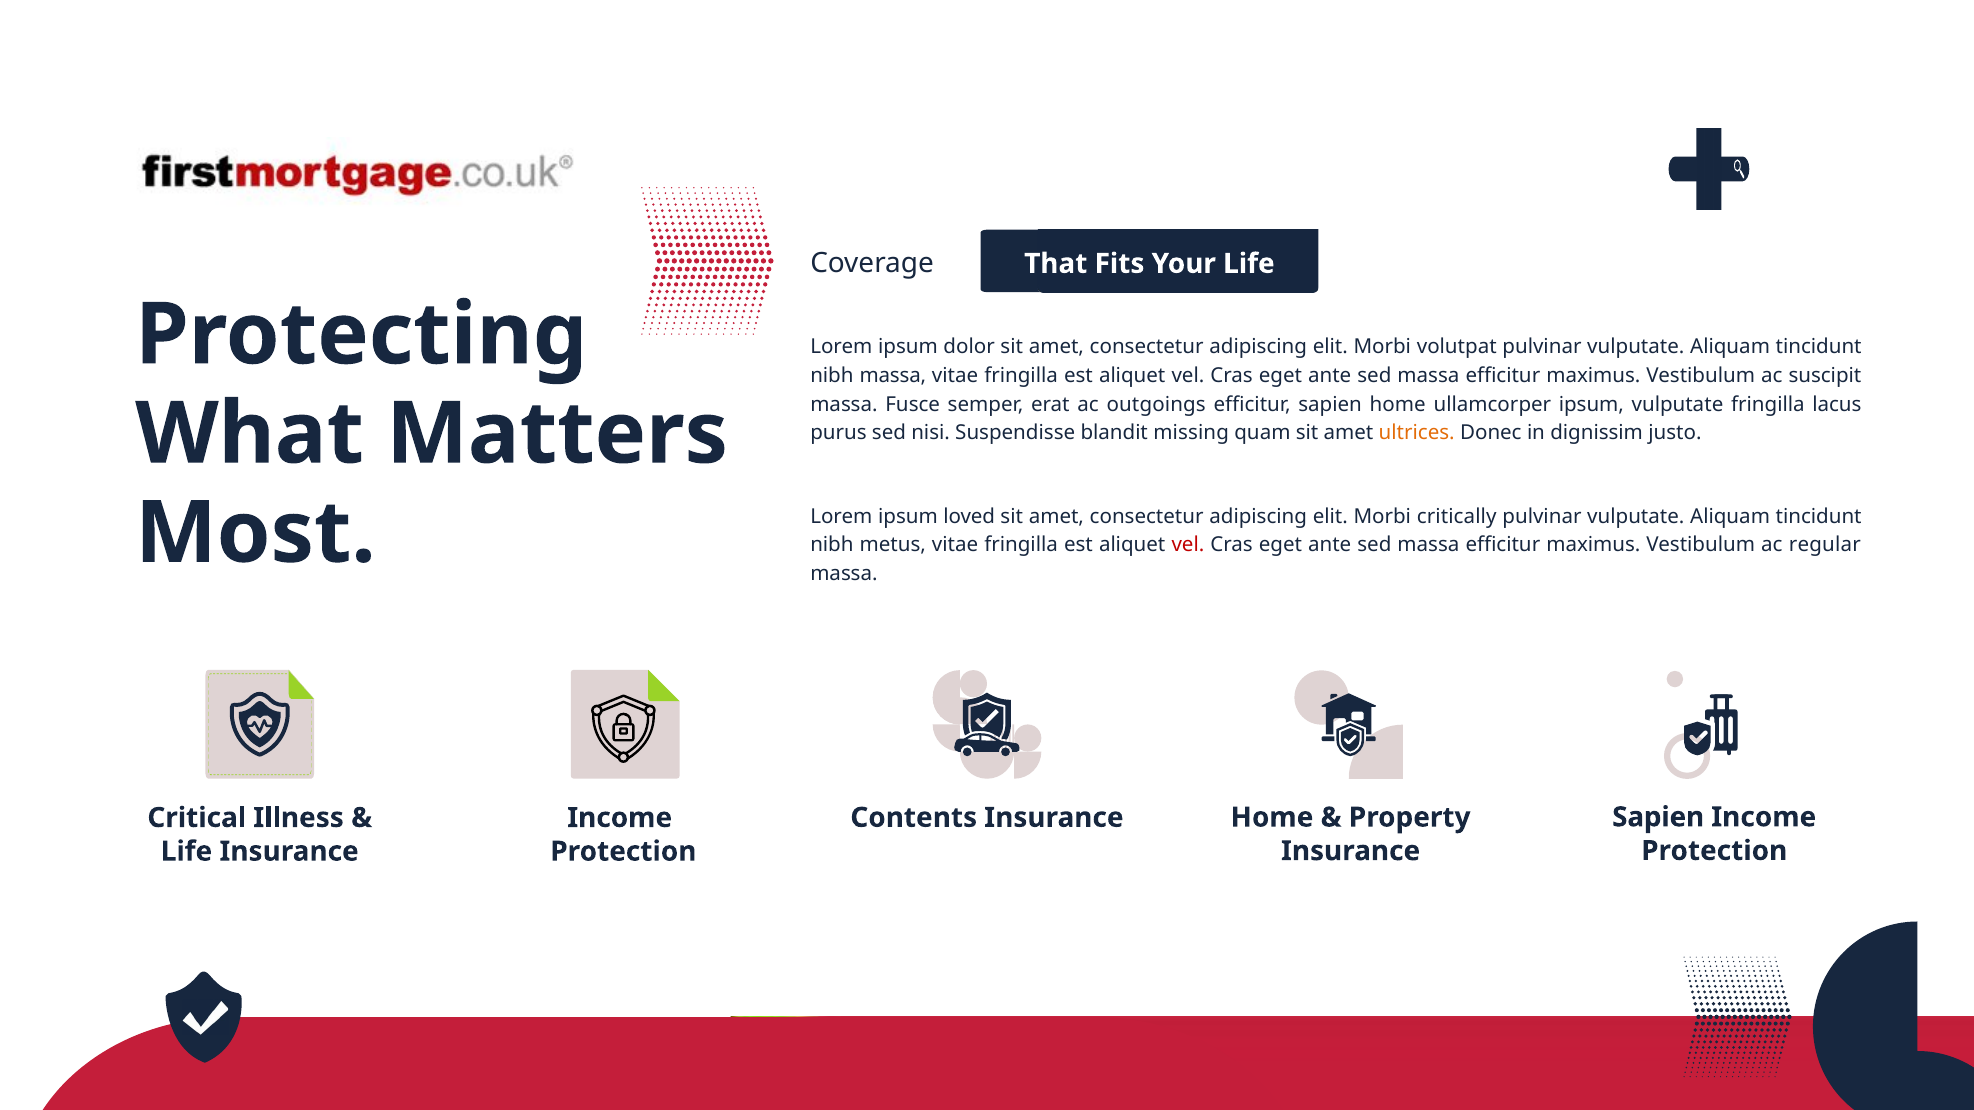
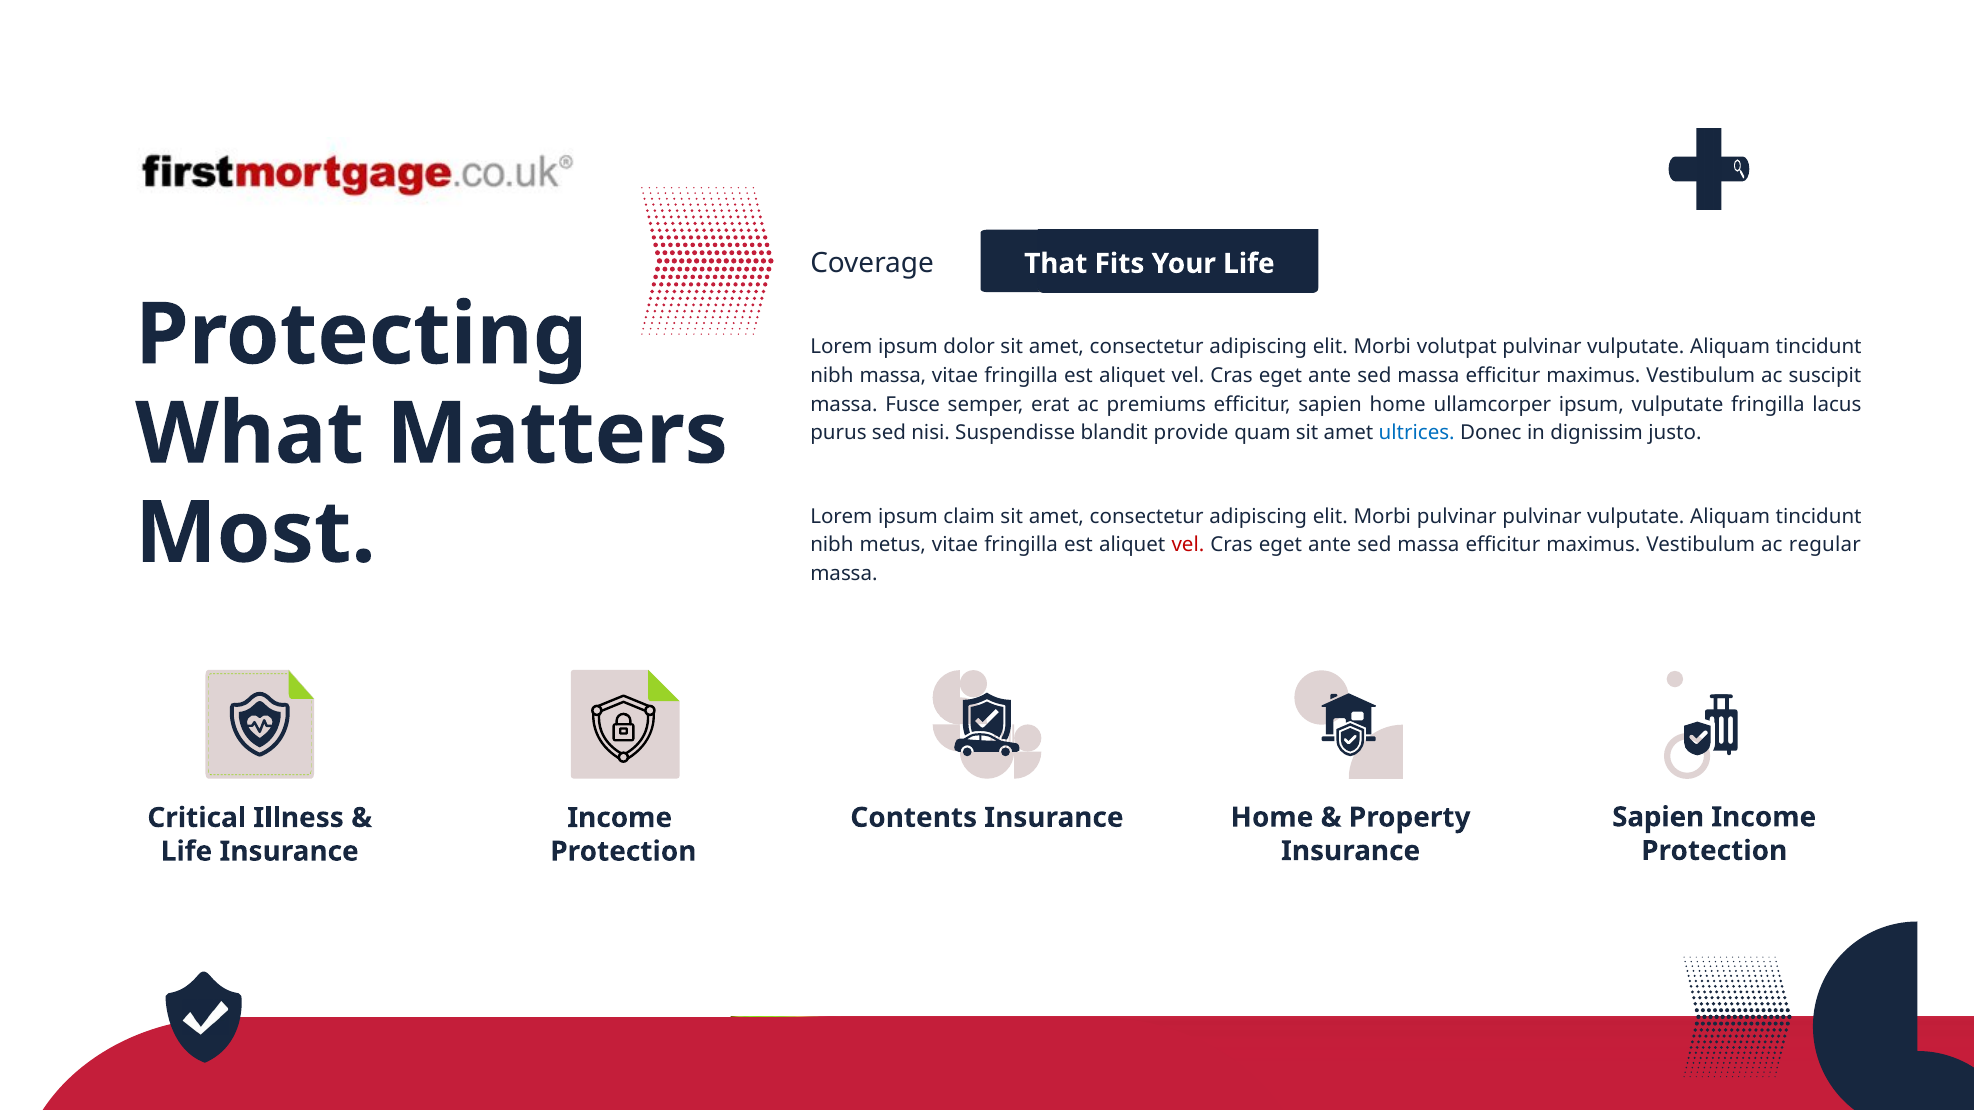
outgoings: outgoings -> premiums
missing: missing -> provide
ultrices colour: orange -> blue
loved: loved -> claim
Morbi critically: critically -> pulvinar
